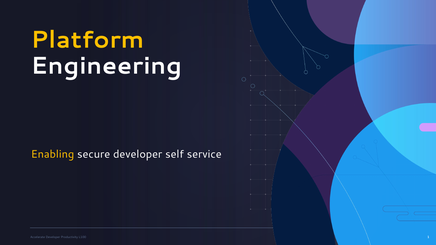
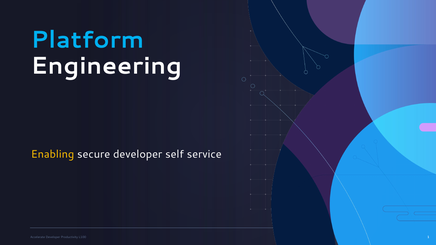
Platform colour: yellow -> light blue
